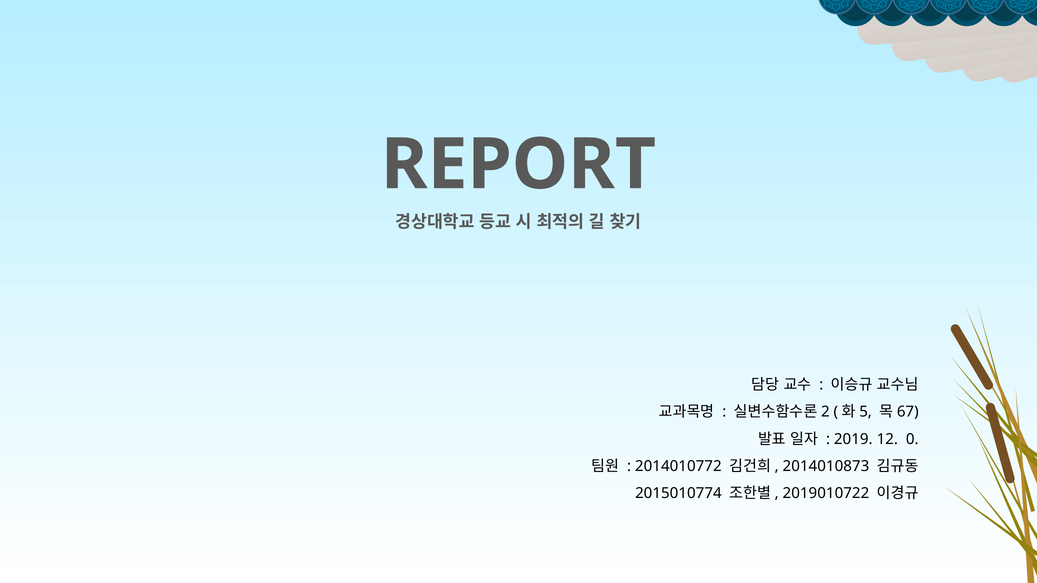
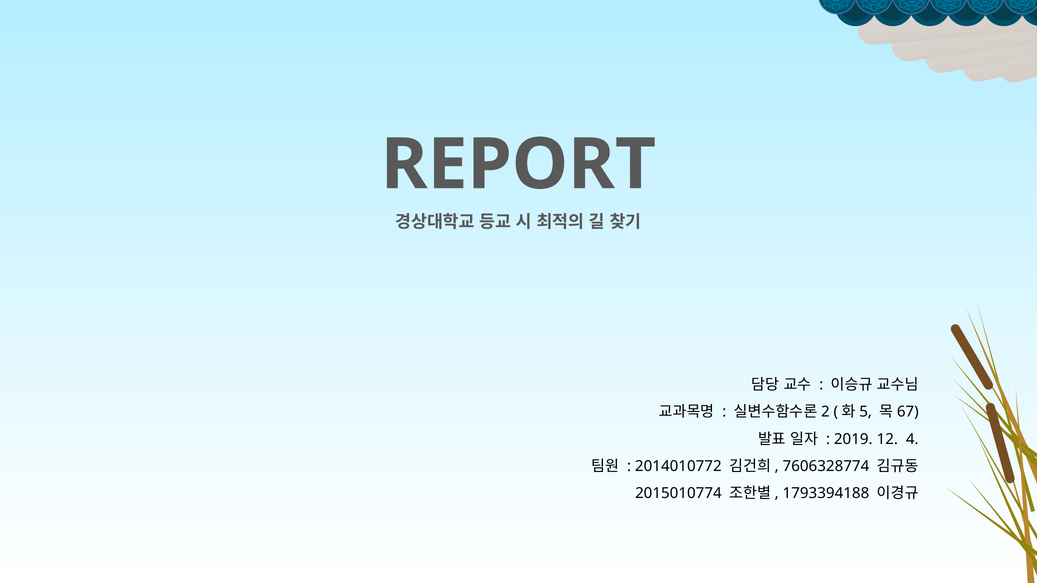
0: 0 -> 4
2014010873: 2014010873 -> 7606328774
2019010722: 2019010722 -> 1793394188
